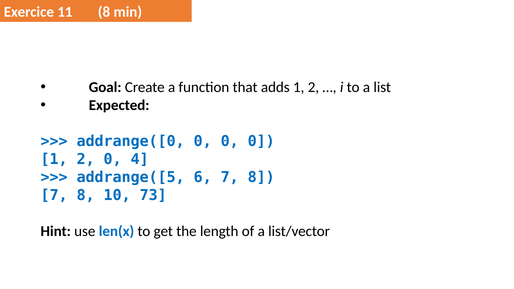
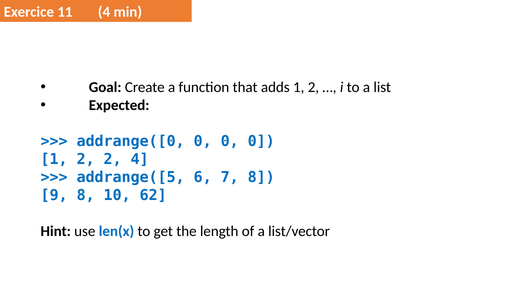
11 8: 8 -> 4
2 0: 0 -> 2
7 at (54, 195): 7 -> 9
73: 73 -> 62
